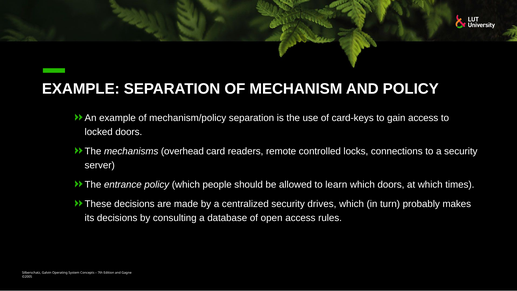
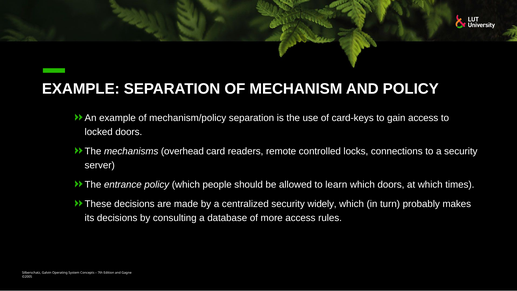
drives: drives -> widely
open: open -> more
